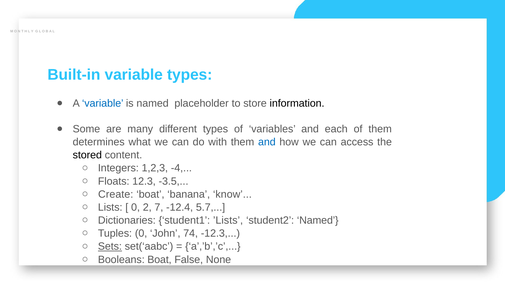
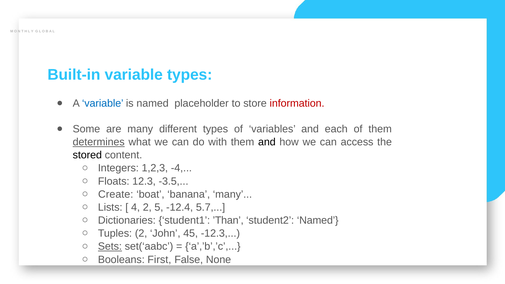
information colour: black -> red
determines underline: none -> present
and at (267, 142) colour: blue -> black
banana know: know -> many
0 at (136, 207): 0 -> 4
7: 7 -> 5
’Lists: ’Lists -> ’Than
Tuples 0: 0 -> 2
74: 74 -> 45
Booleans Boat: Boat -> First
